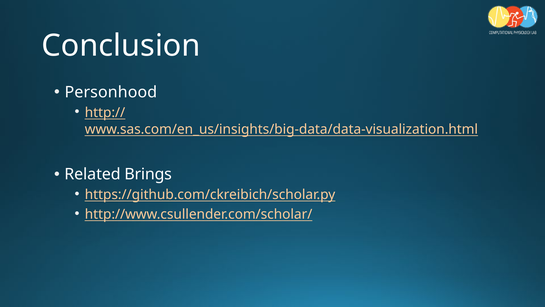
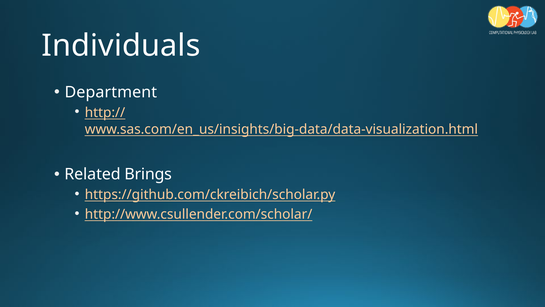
Conclusion: Conclusion -> Individuals
Personhood: Personhood -> Department
